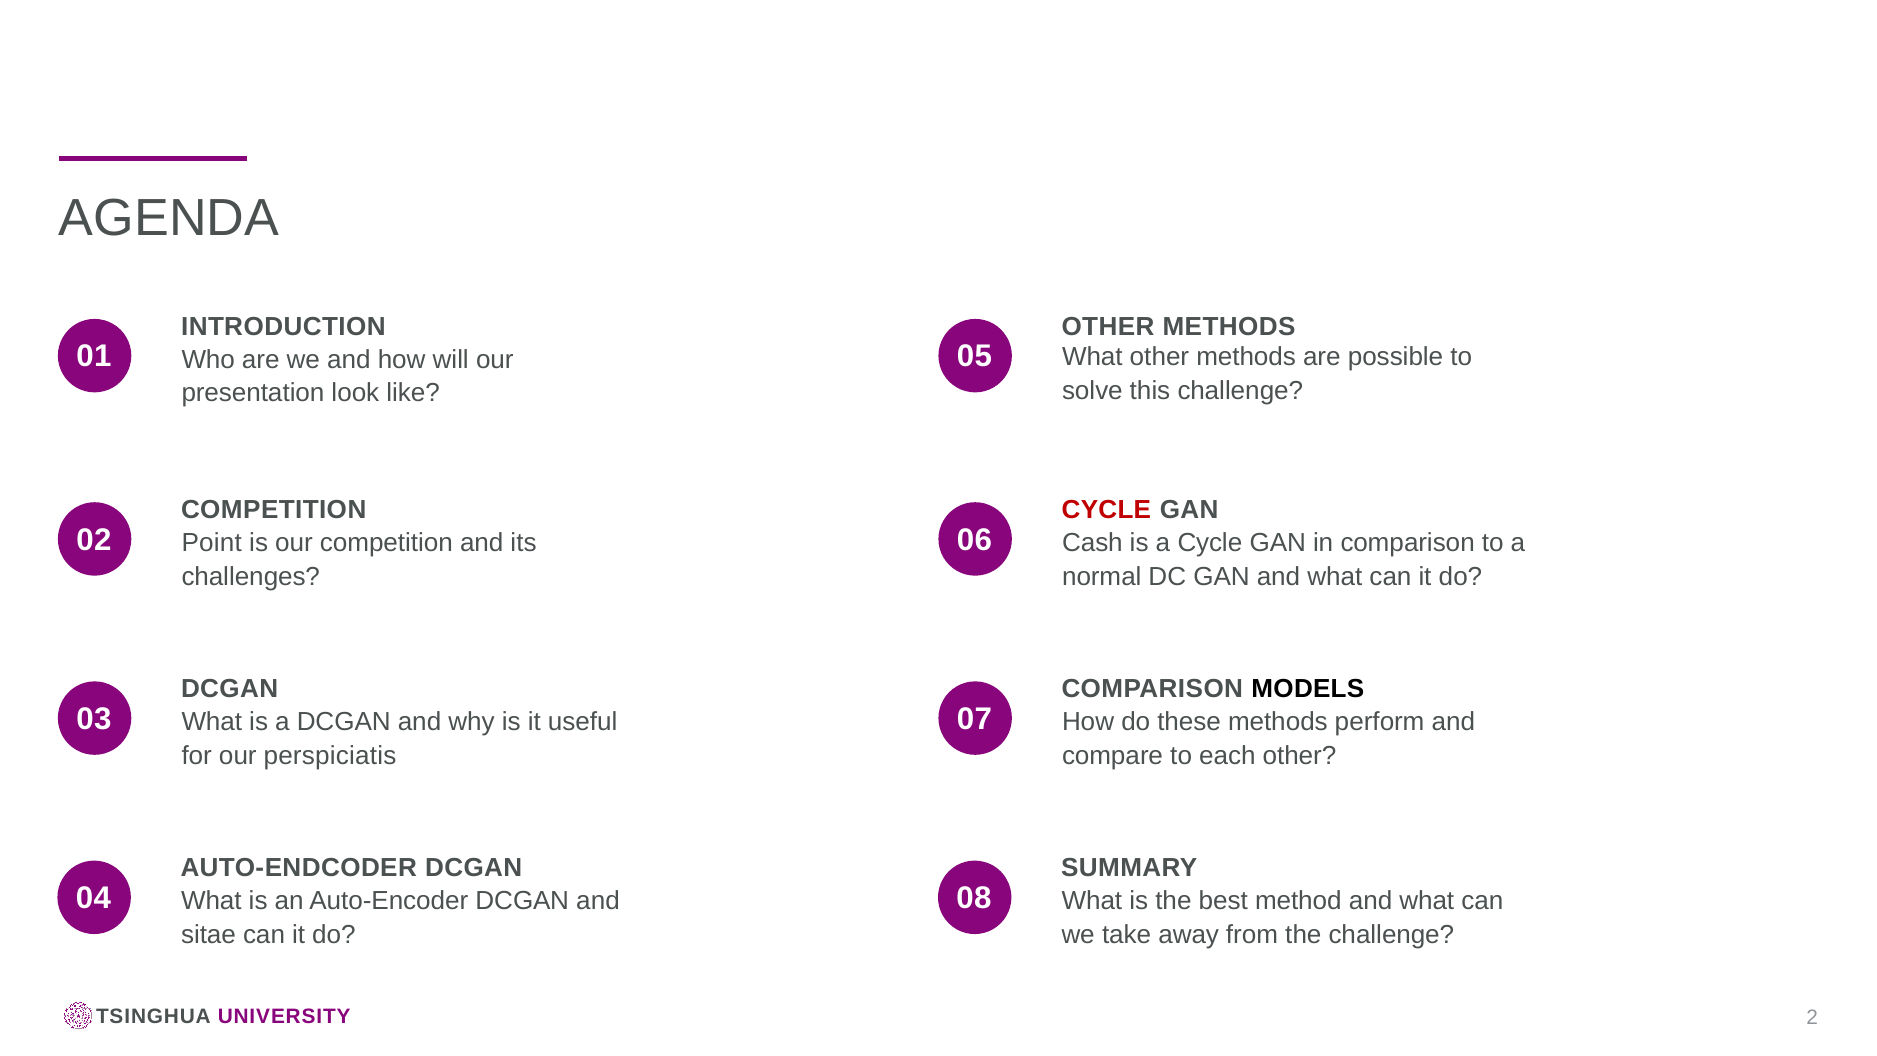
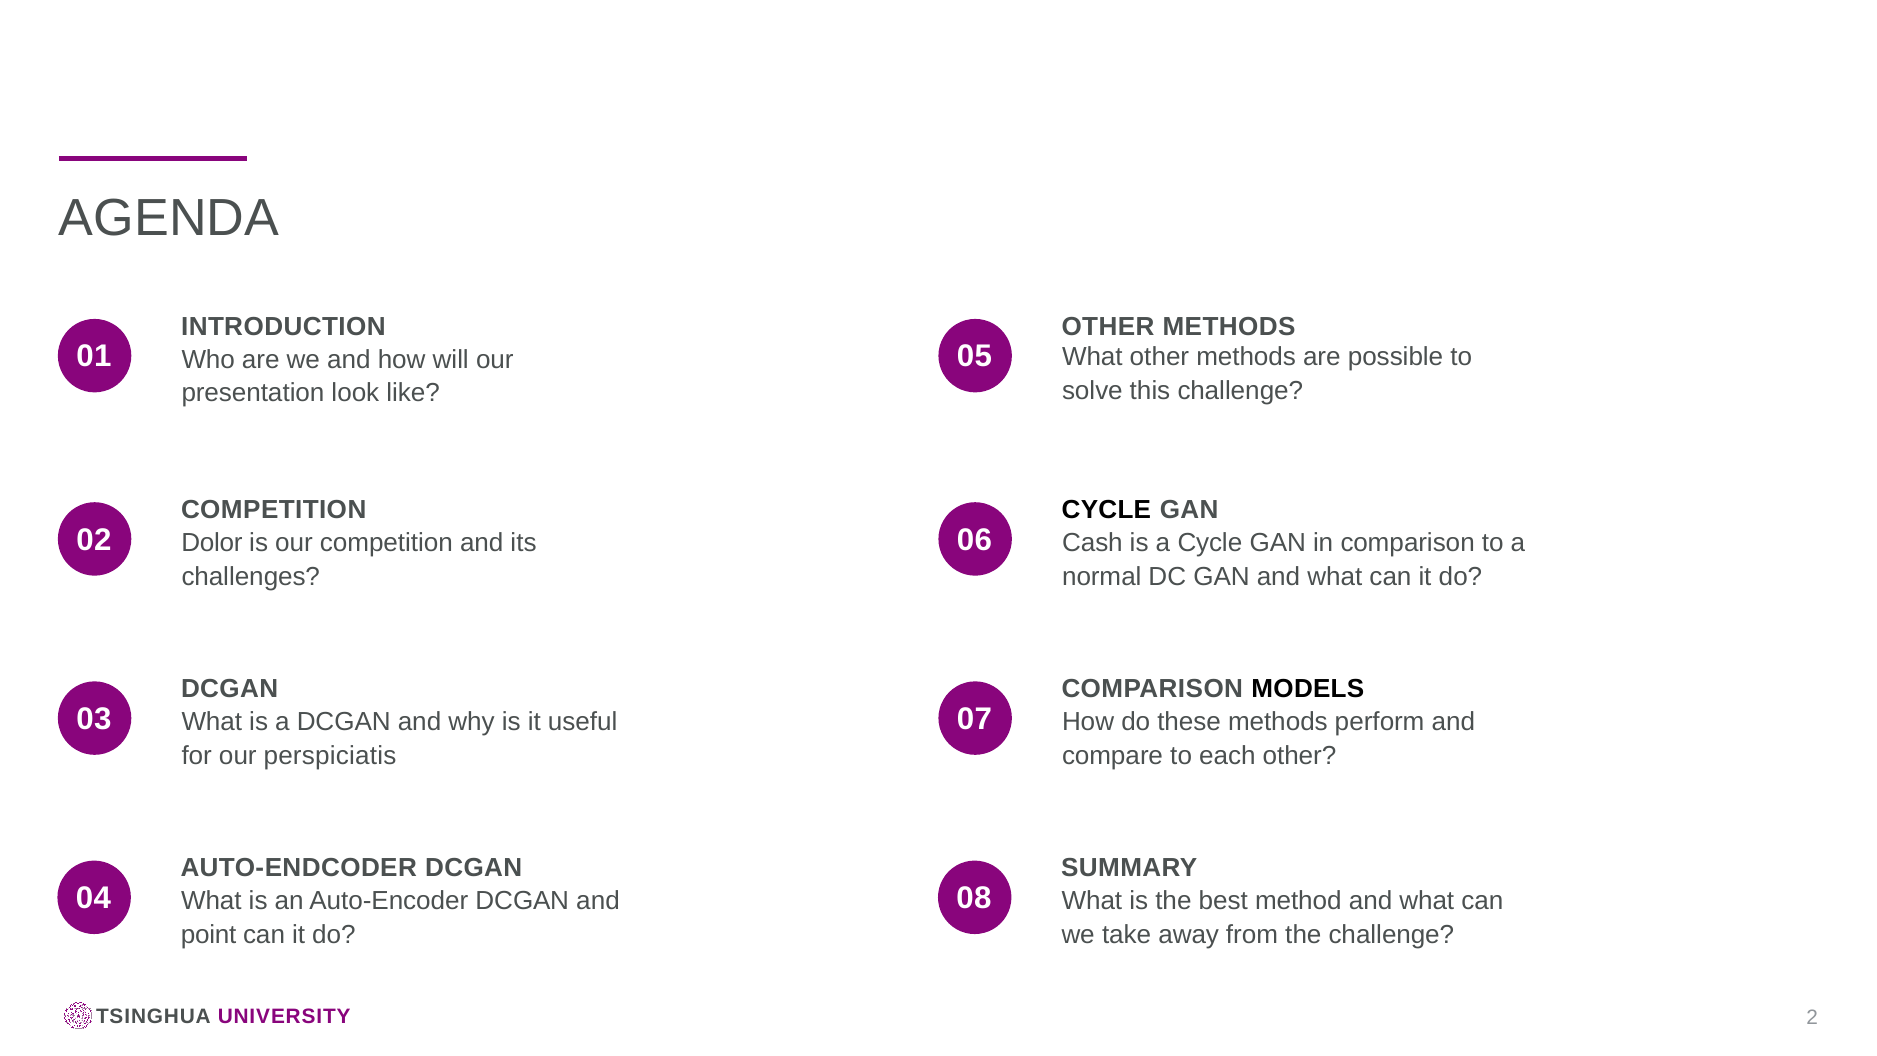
CYCLE at (1106, 510) colour: red -> black
Point: Point -> Dolor
sitae: sitae -> point
